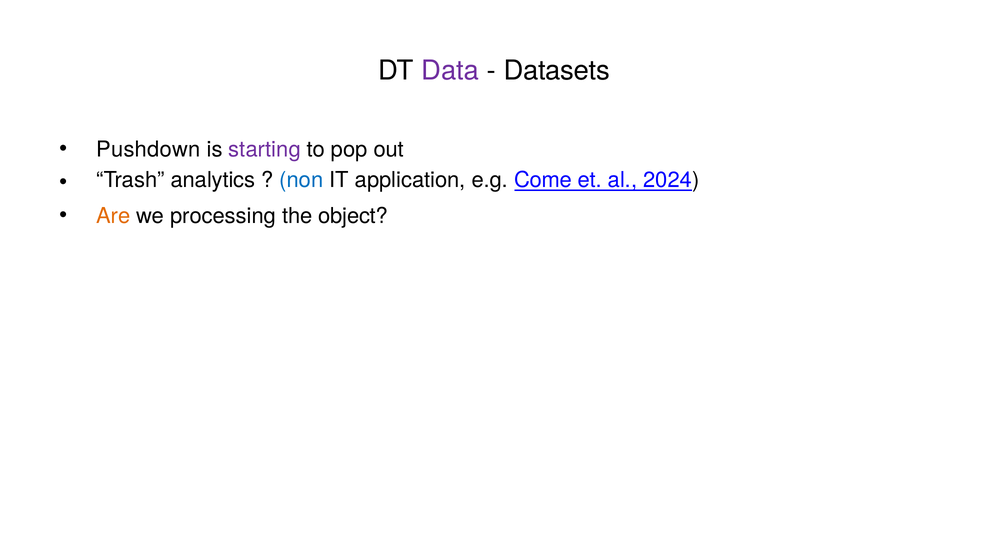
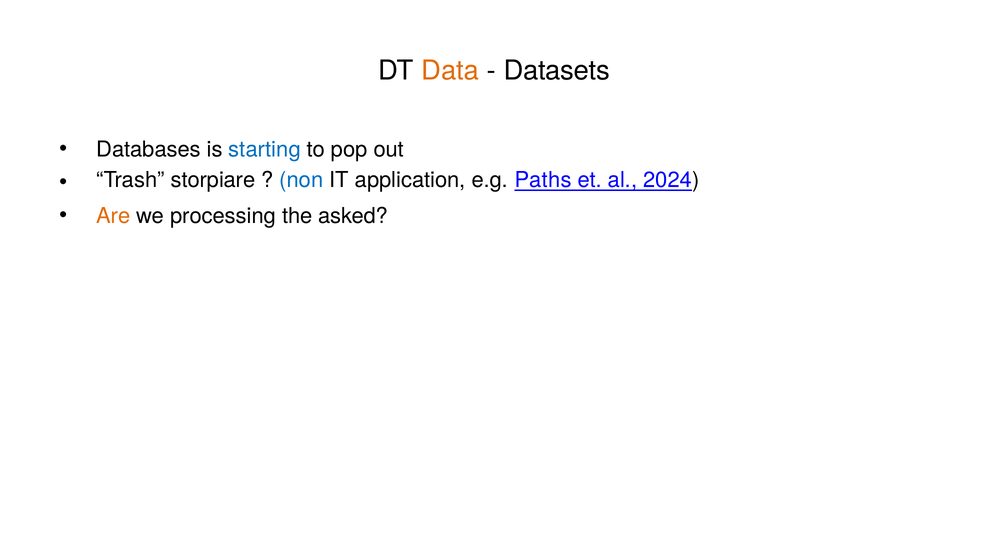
Data colour: purple -> orange
Pushdown: Pushdown -> Databases
starting colour: purple -> blue
analytics: analytics -> storpiare
Come: Come -> Paths
object: object -> asked
